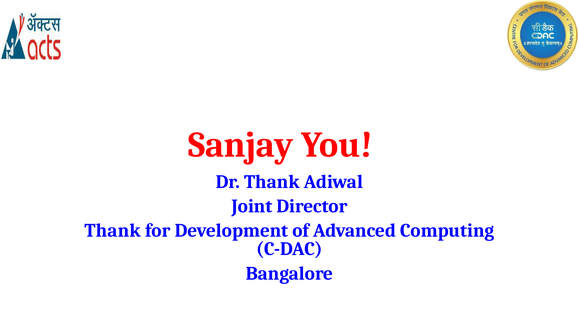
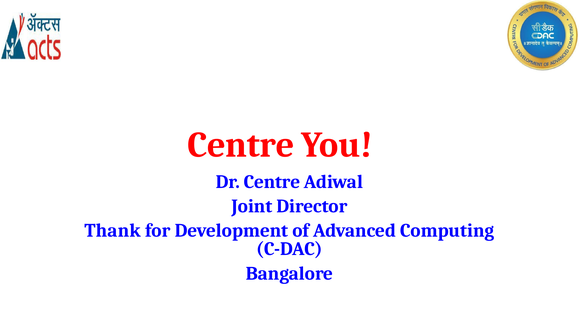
Sanjay at (241, 145): Sanjay -> Centre
Dr Thank: Thank -> Centre
